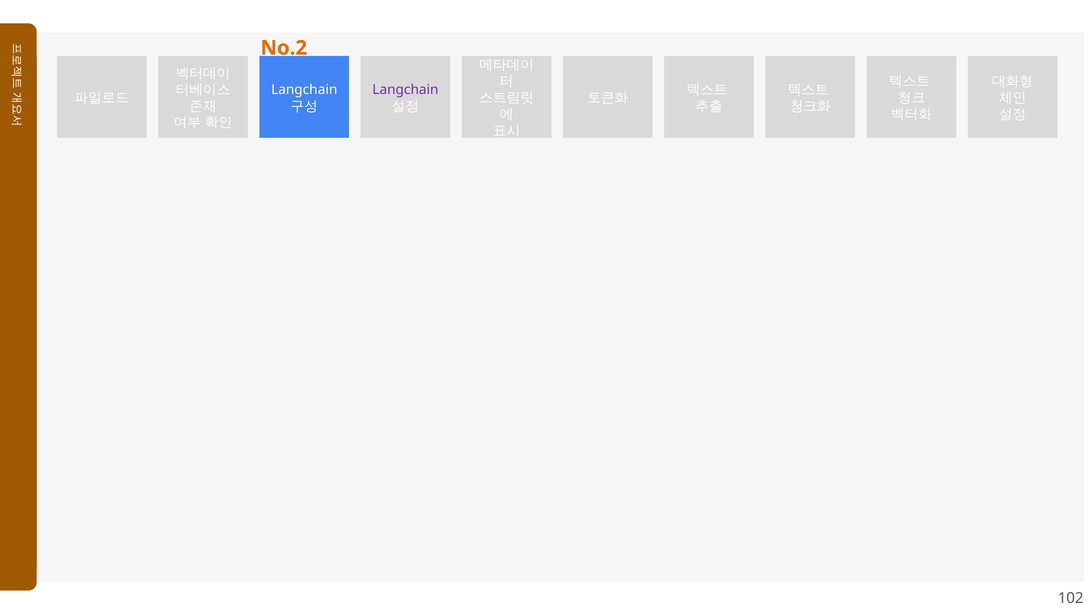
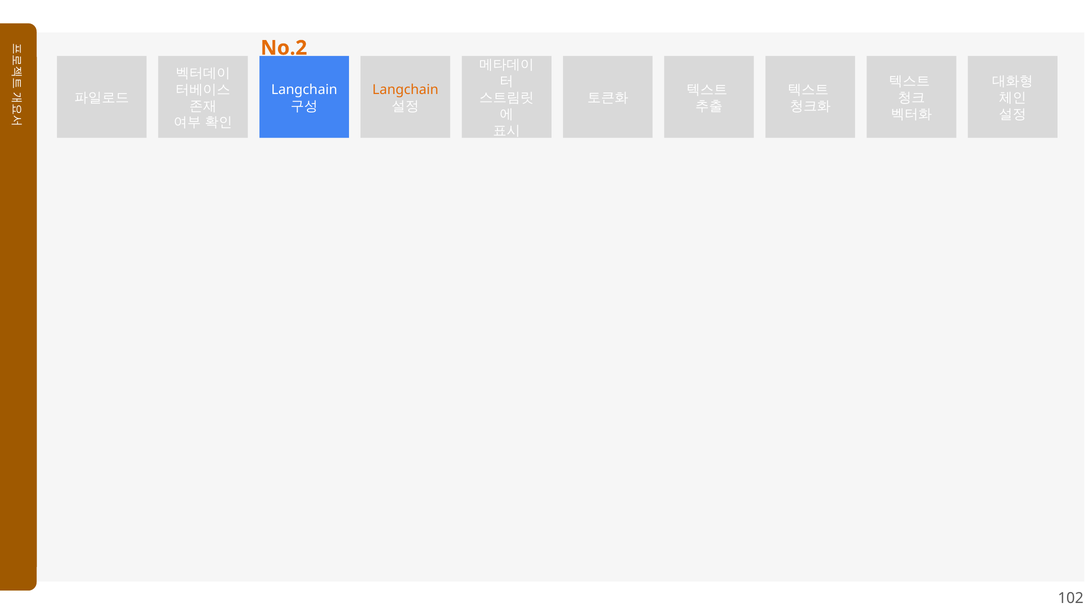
Langchain at (405, 90) colour: purple -> orange
